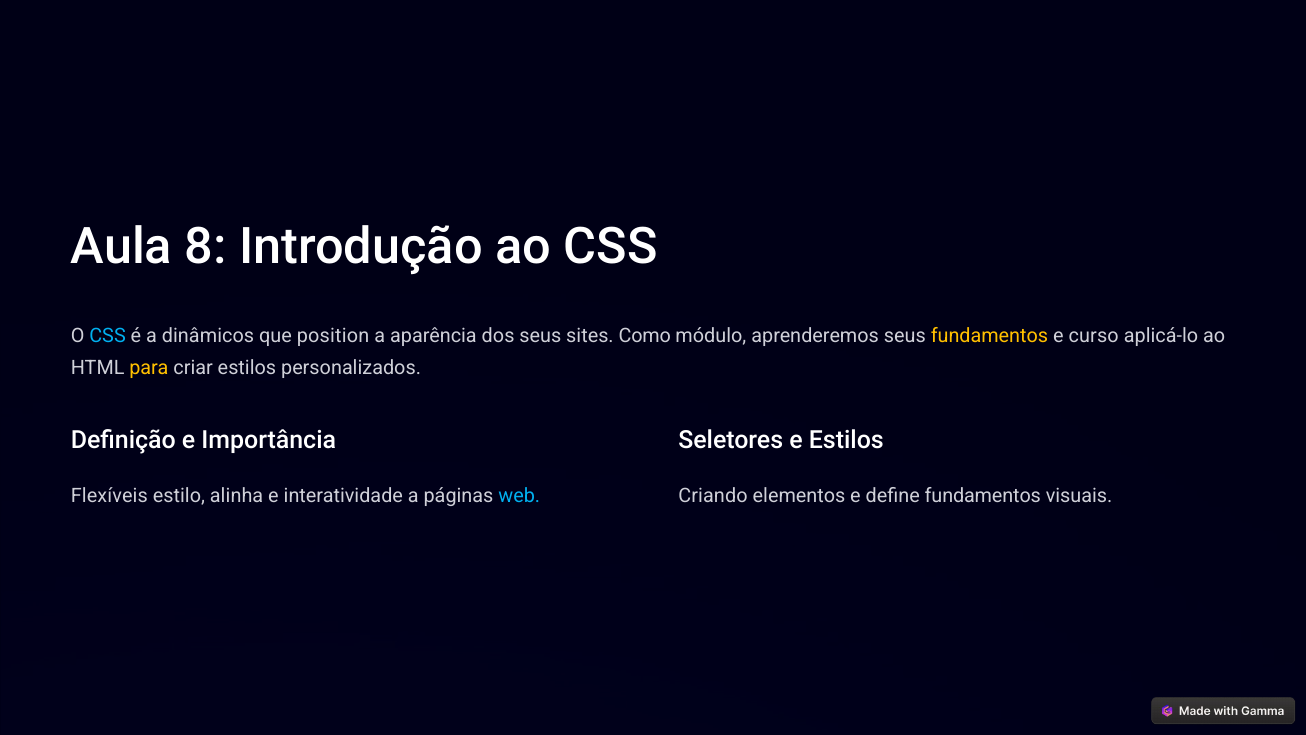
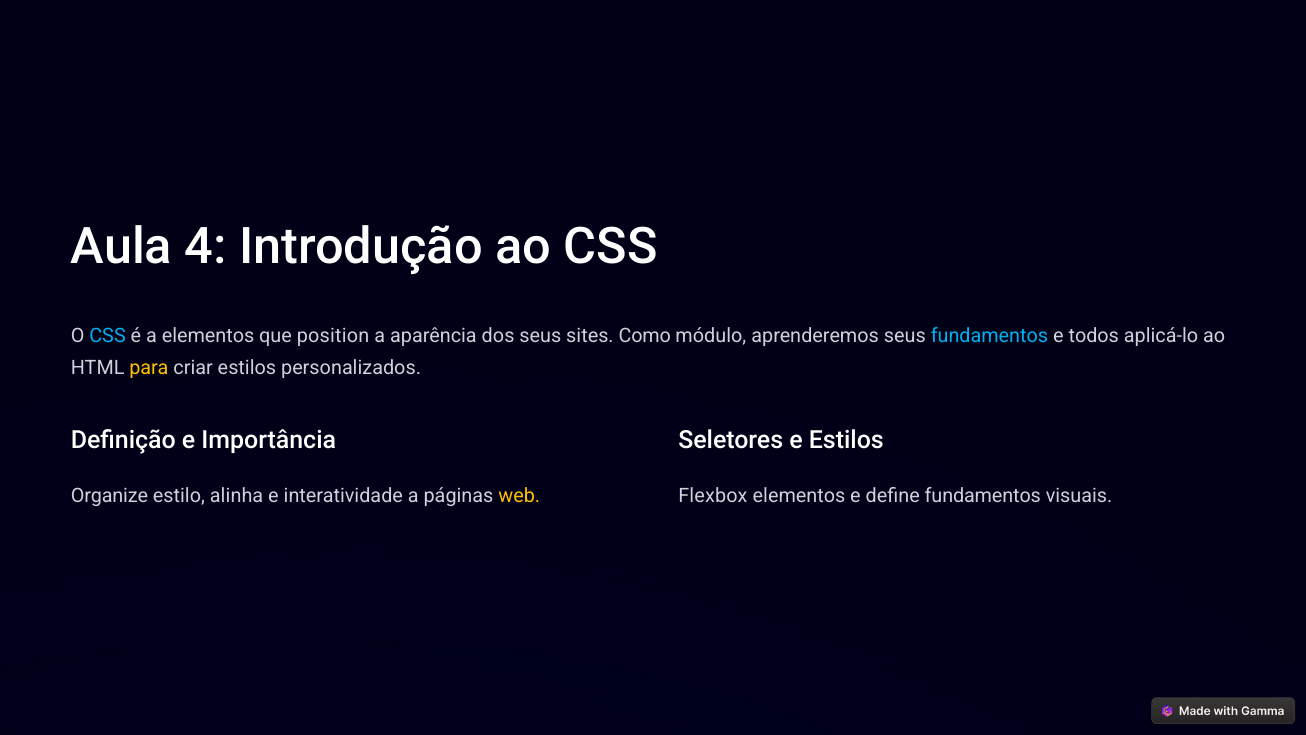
8: 8 -> 4
a dinâmicos: dinâmicos -> elementos
fundamentos at (989, 336) colour: yellow -> light blue
curso: curso -> todos
Flexíveis: Flexíveis -> Organize
web colour: light blue -> yellow
Criando: Criando -> Flexbox
